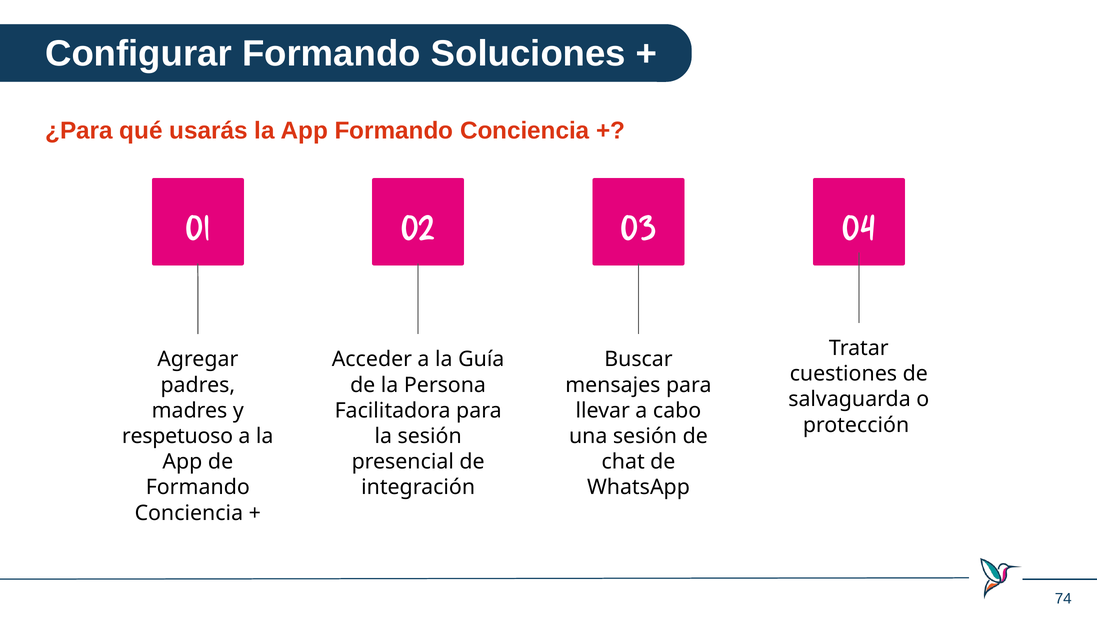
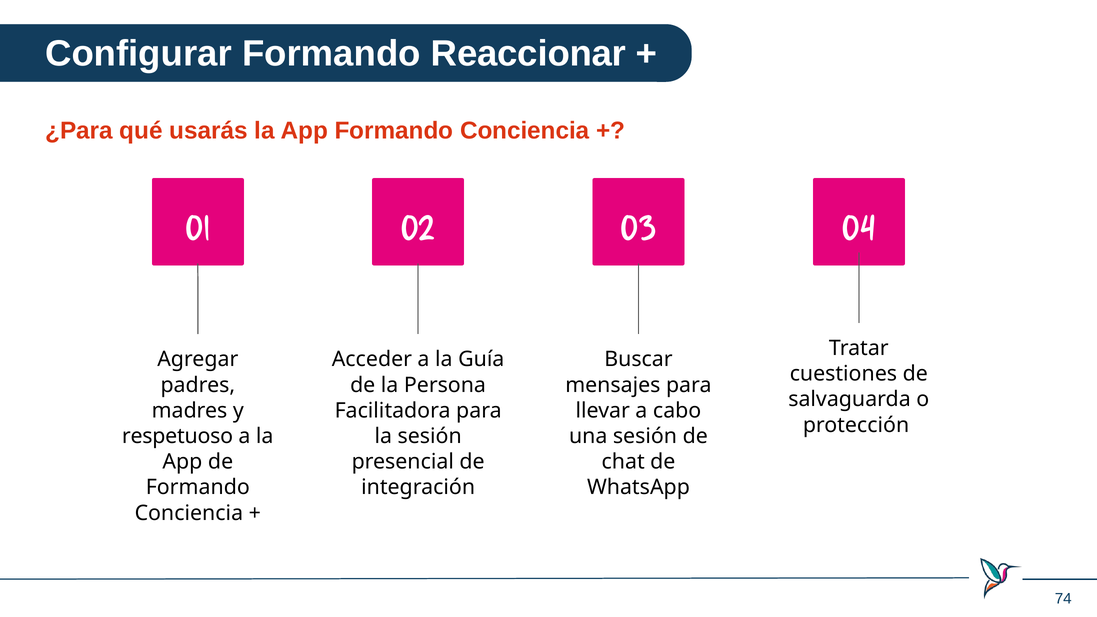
Soluciones: Soluciones -> Reaccionar
